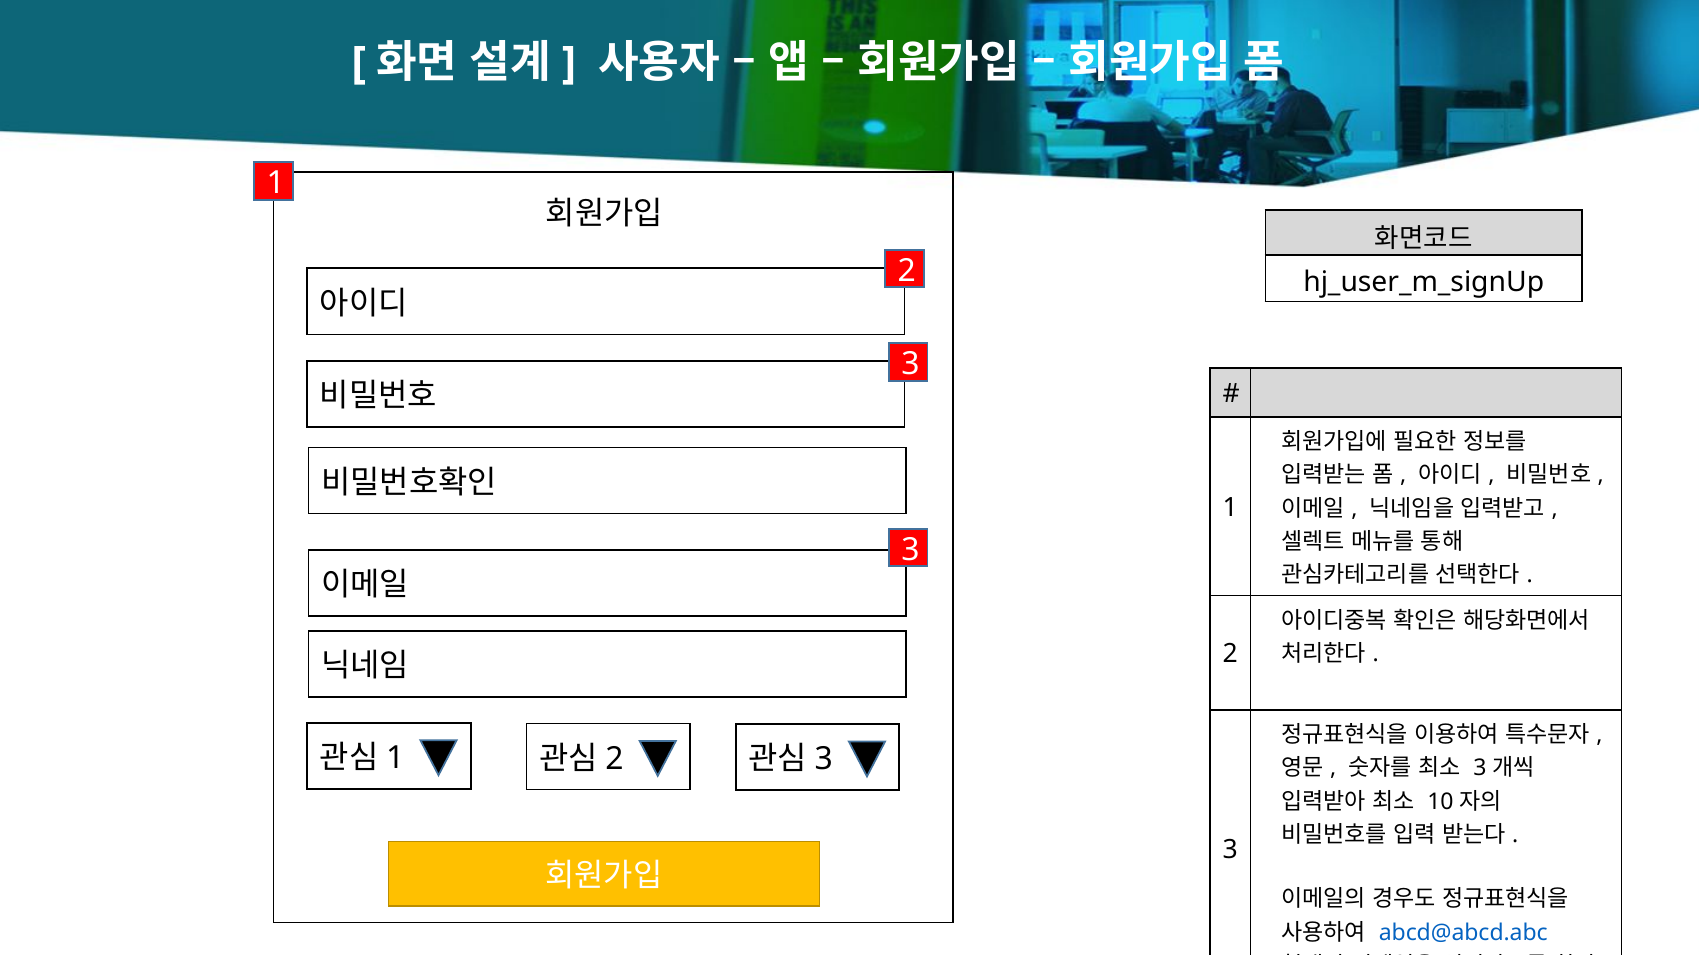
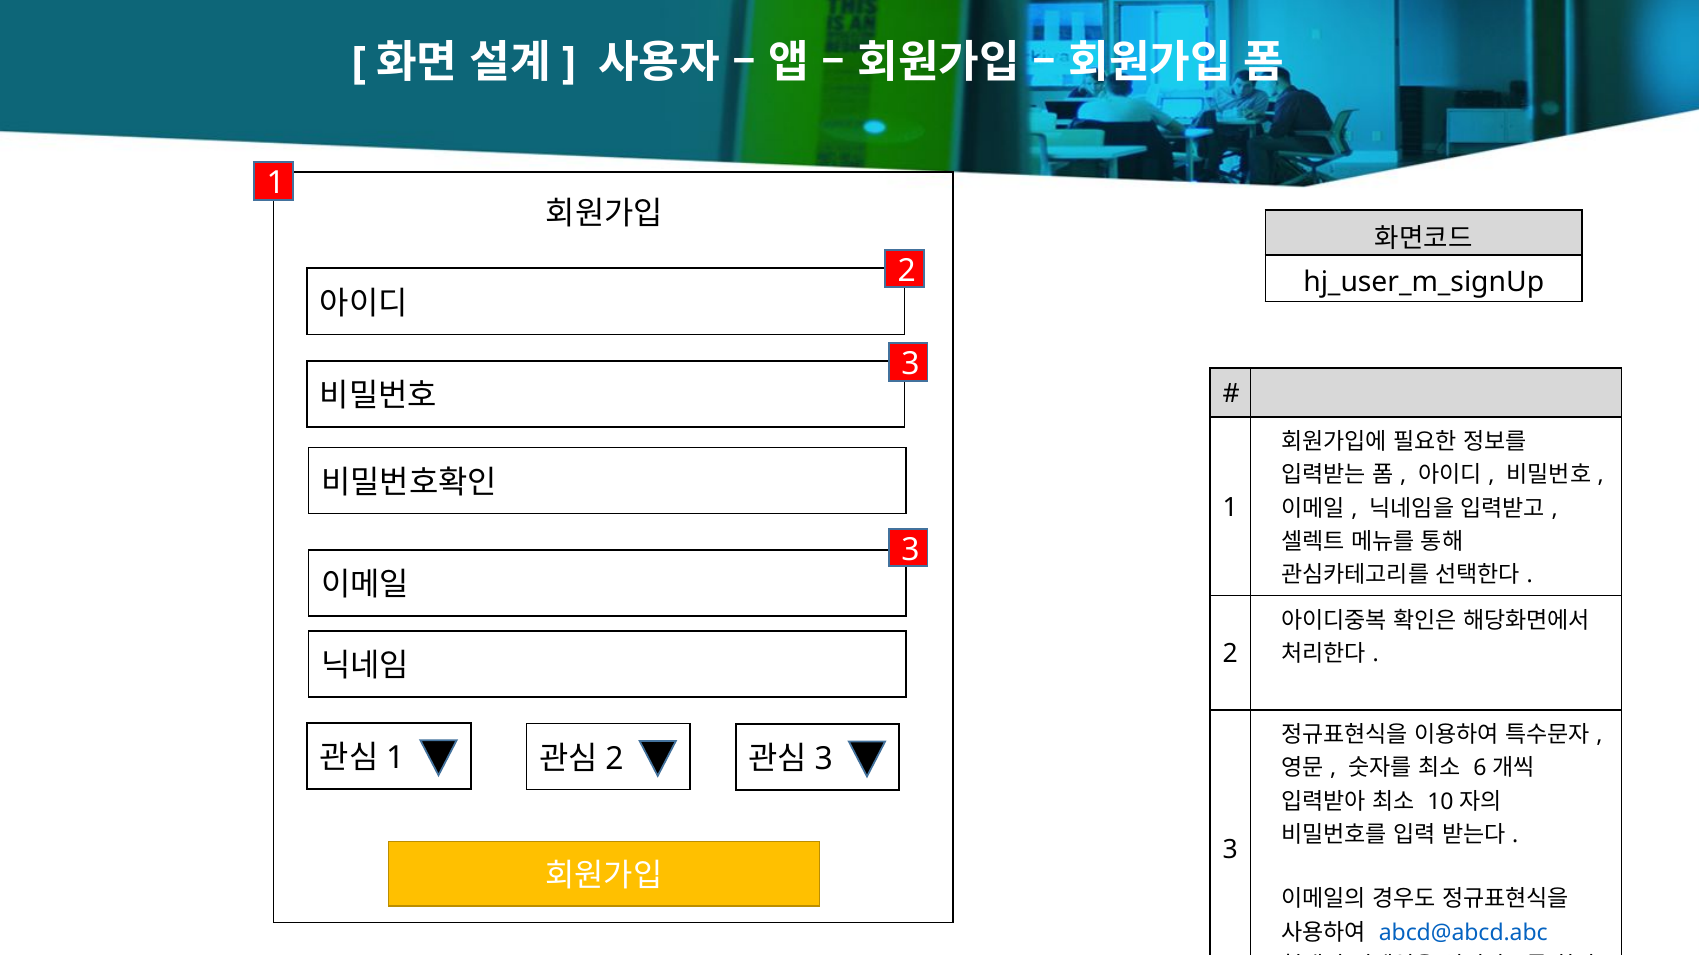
3 at (1480, 769): 3 -> 6
